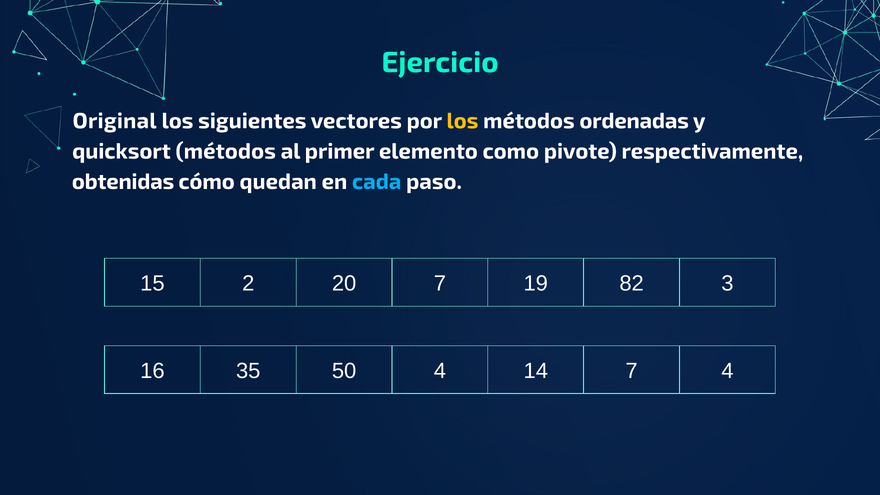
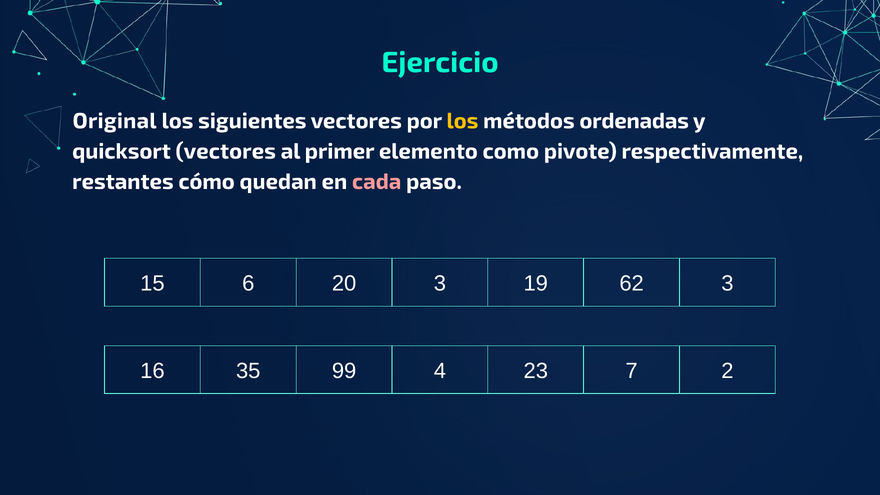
quicksort métodos: métodos -> vectores
obtenidas: obtenidas -> restantes
cada colour: light blue -> pink
2: 2 -> 6
20 7: 7 -> 3
82: 82 -> 62
50: 50 -> 99
14: 14 -> 23
7 4: 4 -> 2
